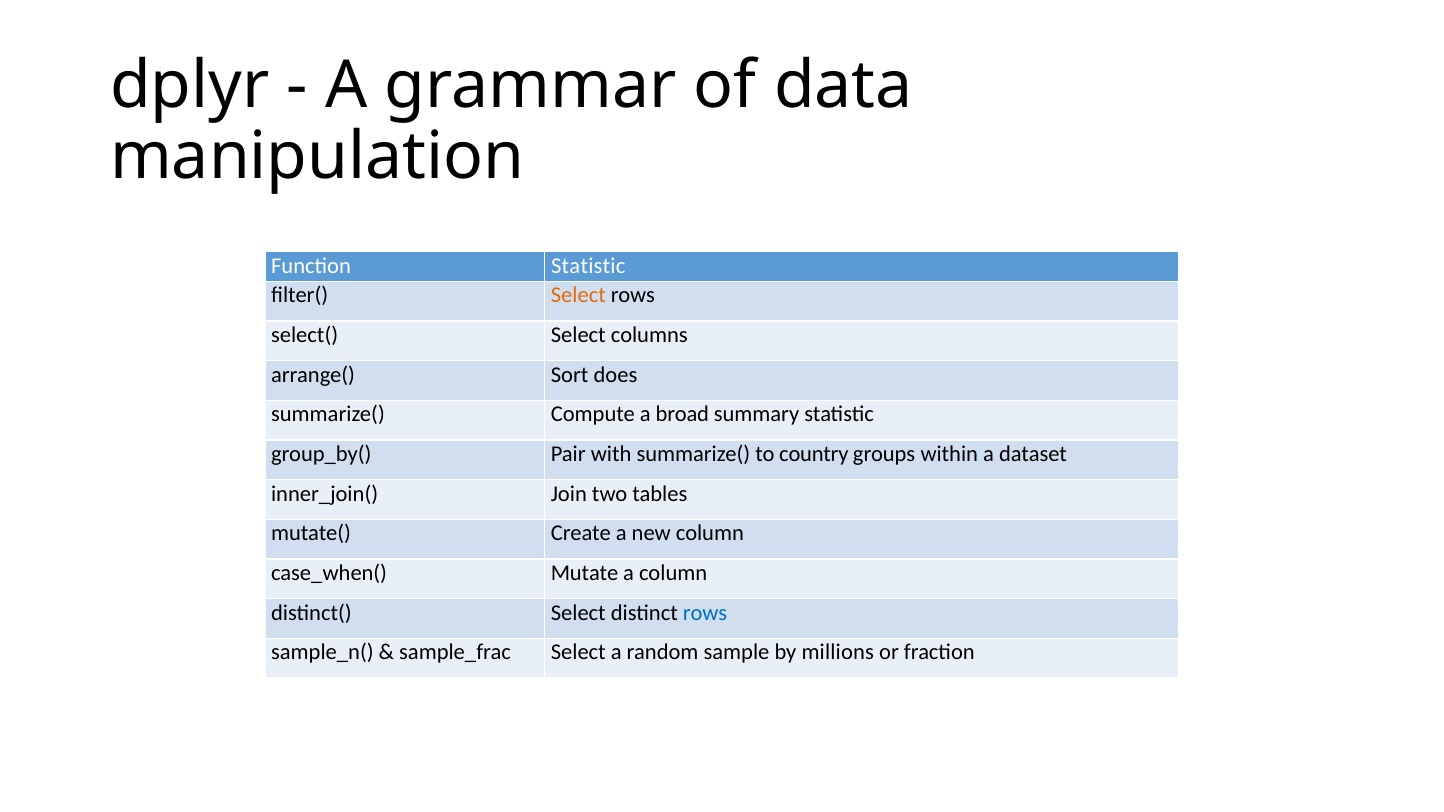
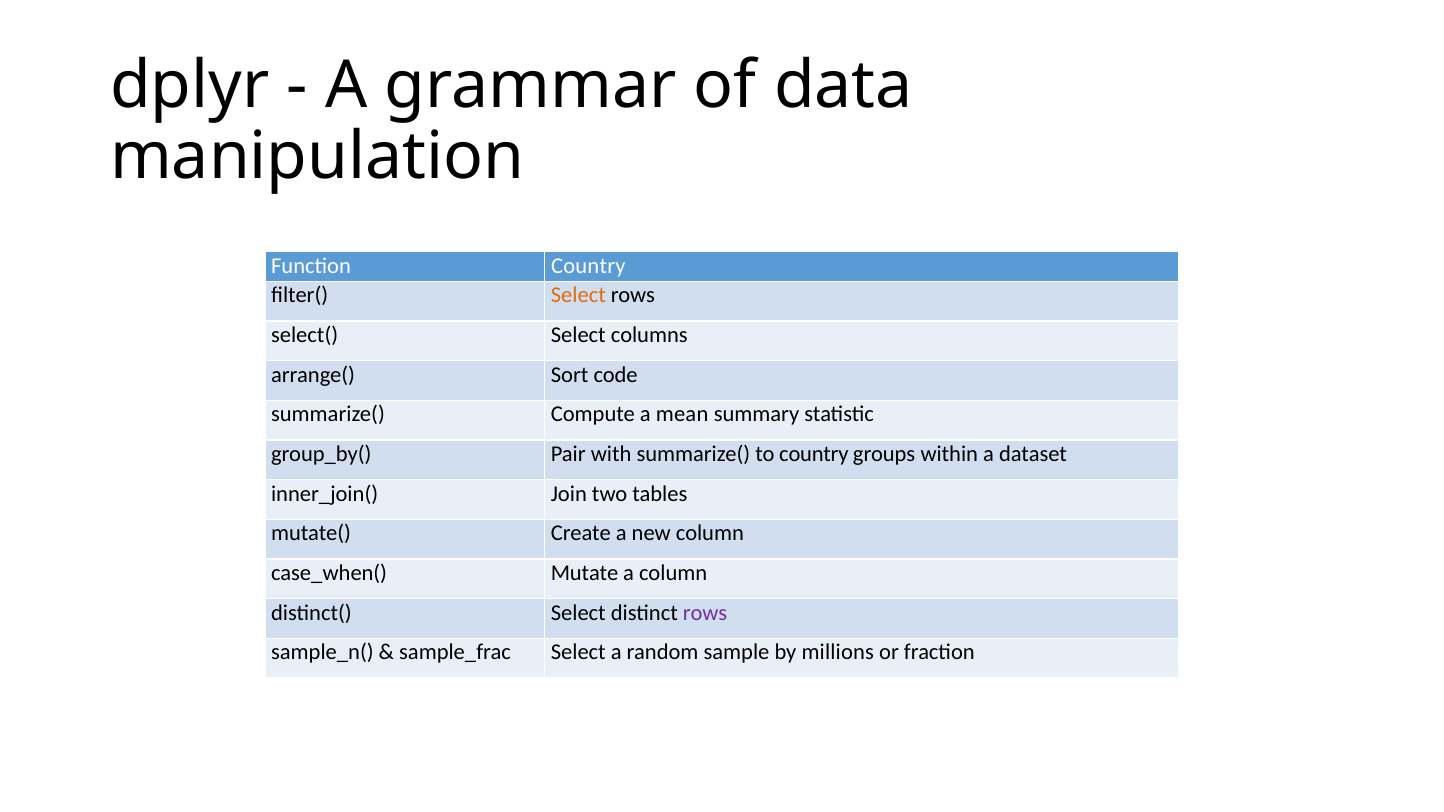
Function Statistic: Statistic -> Country
does: does -> code
broad: broad -> mean
rows at (705, 613) colour: blue -> purple
